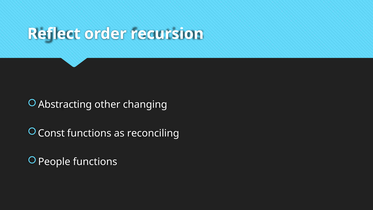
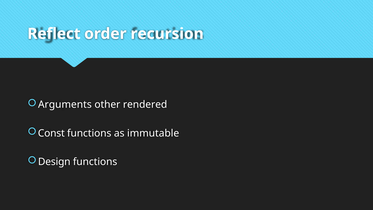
Abstracting: Abstracting -> Arguments
changing: changing -> rendered
reconciling: reconciling -> immutable
People: People -> Design
